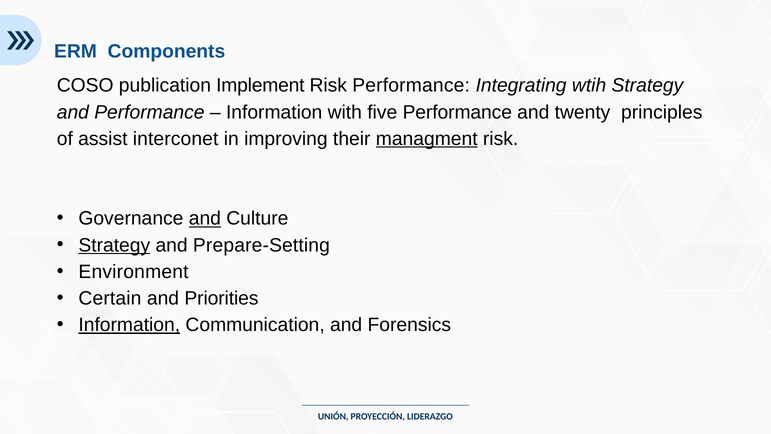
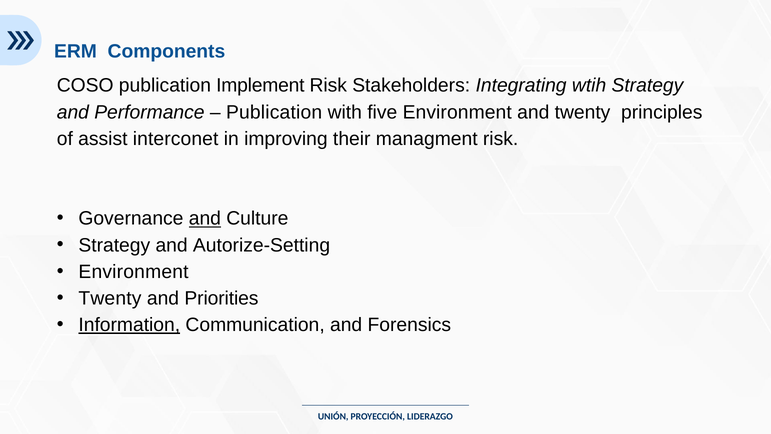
Risk Performance: Performance -> Stakeholders
Information at (274, 112): Information -> Publication
five Performance: Performance -> Environment
managment underline: present -> none
Strategy at (114, 245) underline: present -> none
Prepare-Setting: Prepare-Setting -> Autorize-Setting
Certain at (110, 298): Certain -> Twenty
